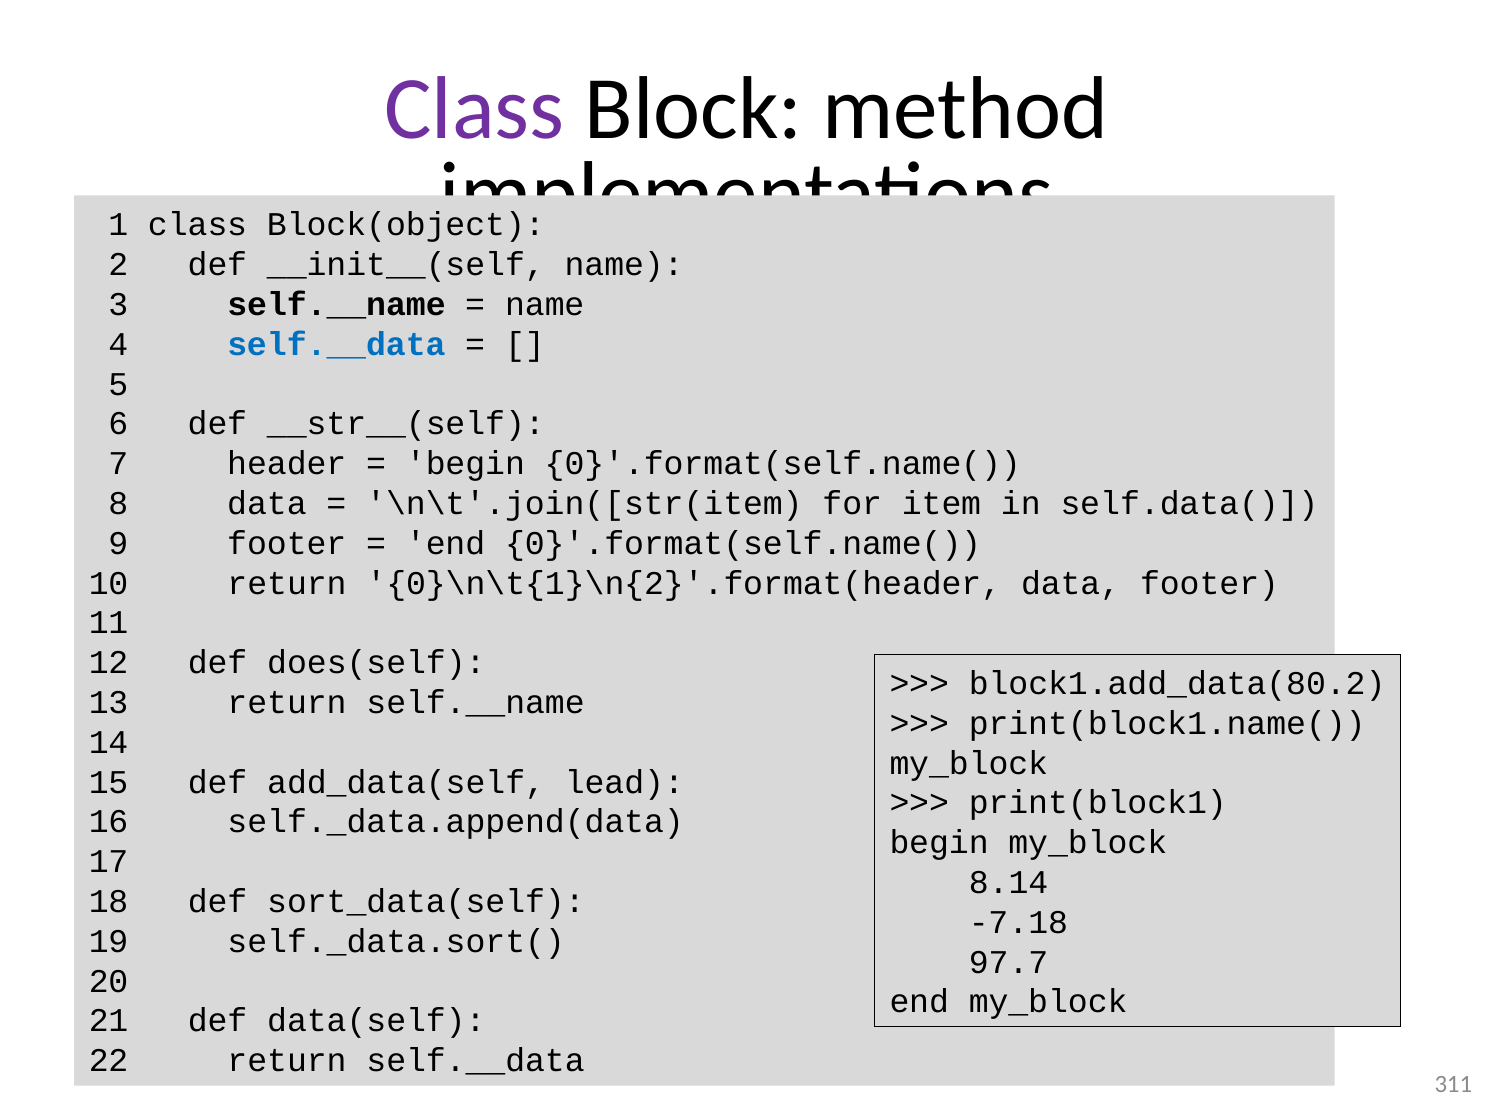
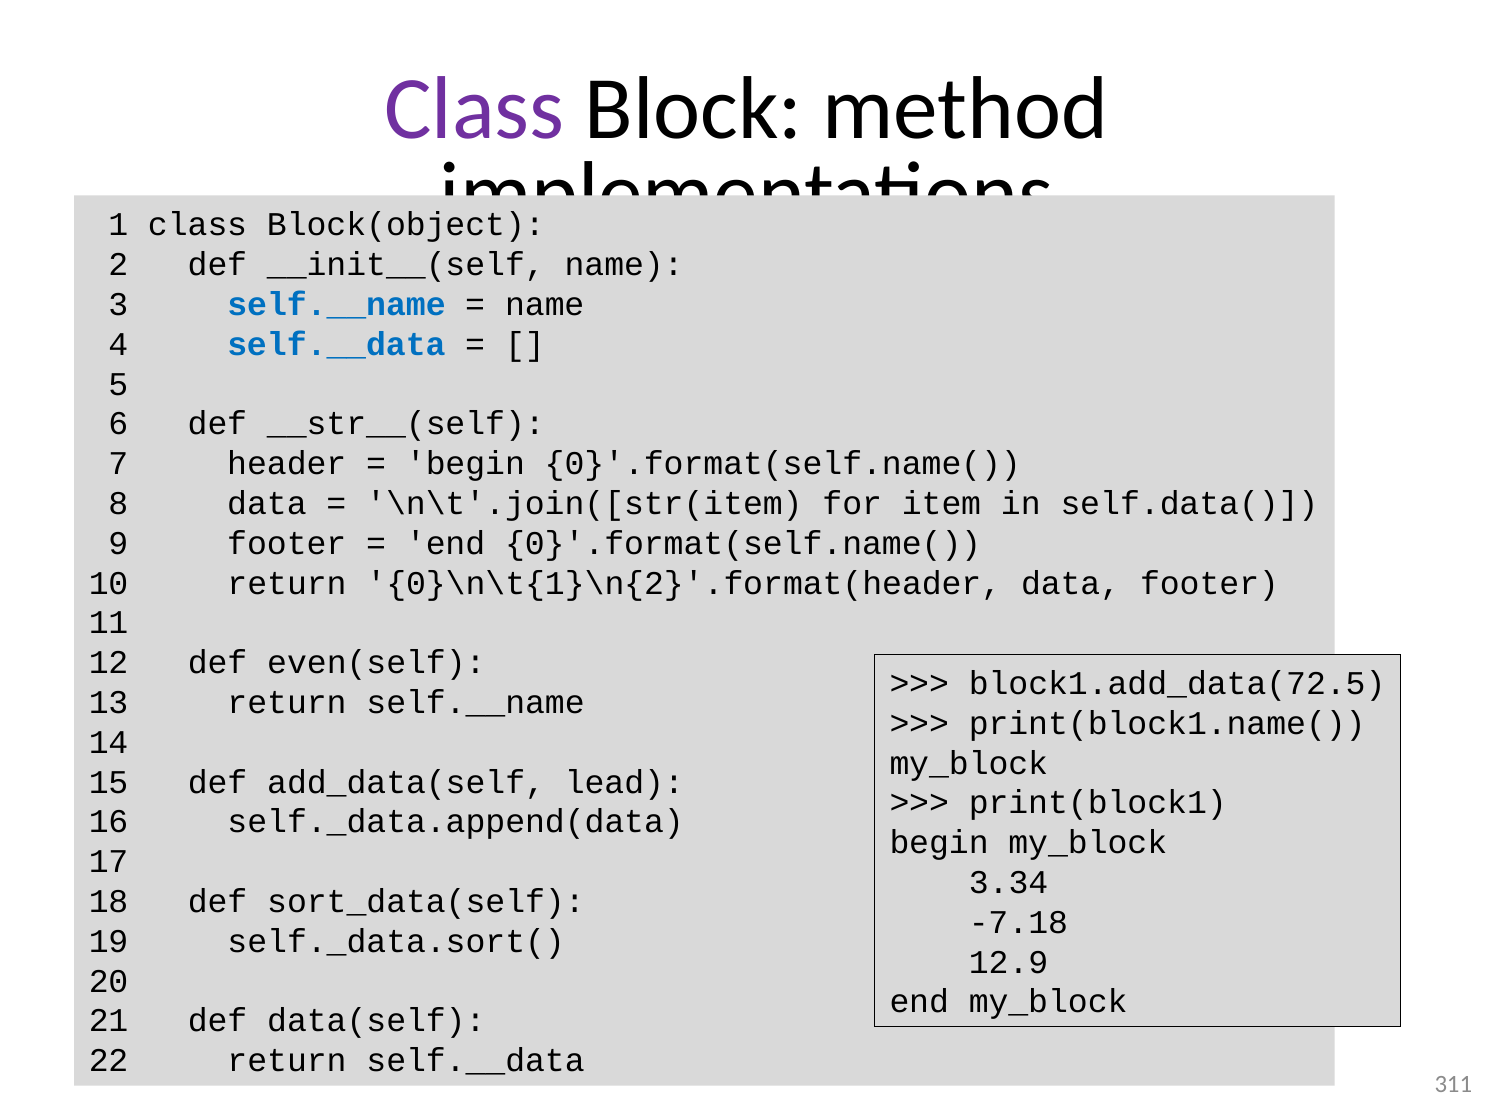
self.__name at (337, 304) colour: black -> blue
does(self: does(self -> even(self
block1.add_data(80.2: block1.add_data(80.2 -> block1.add_data(72.5
8.14: 8.14 -> 3.34
97.7: 97.7 -> 12.9
